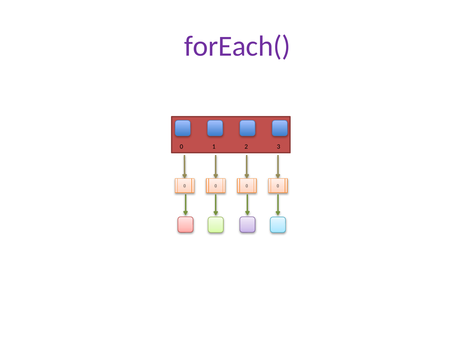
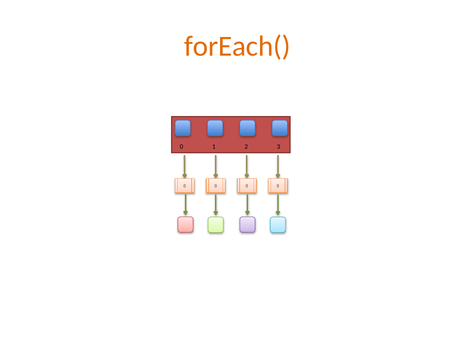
forEach( colour: purple -> orange
